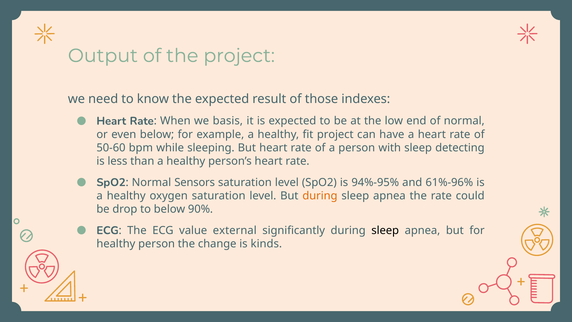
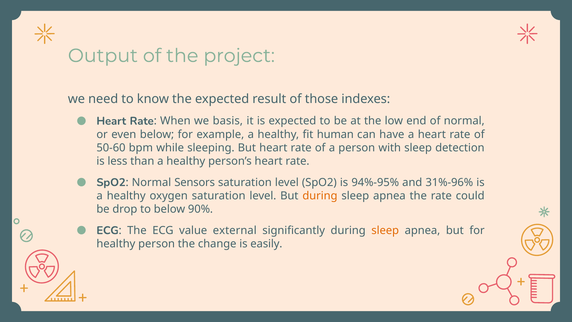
fit project: project -> human
detecting: detecting -> detection
61%-96%: 61%-96% -> 31%-96%
sleep at (385, 230) colour: black -> orange
kinds: kinds -> easily
